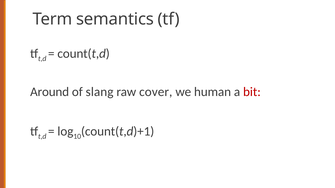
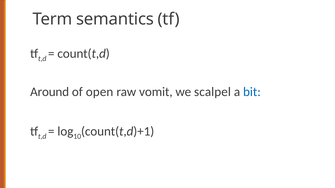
slang: slang -> open
cover: cover -> vomit
human: human -> scalpel
bit colour: red -> blue
